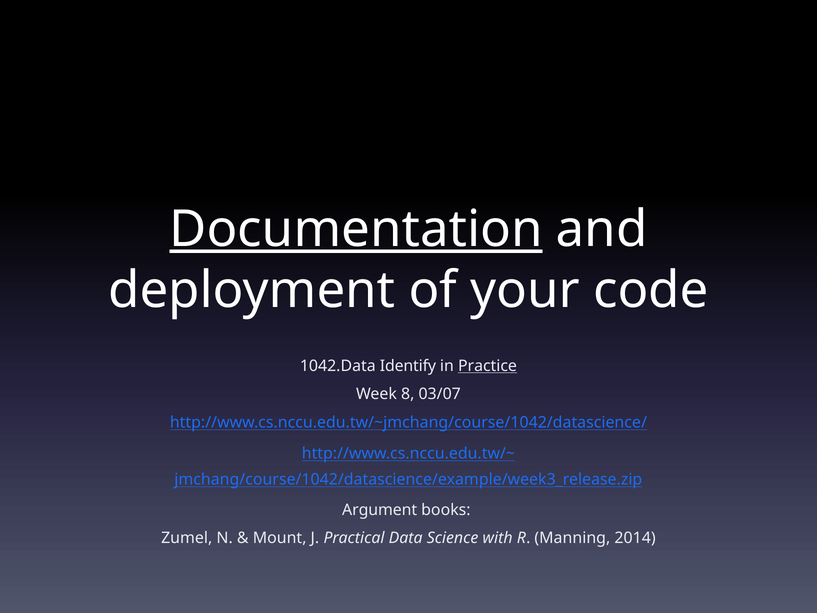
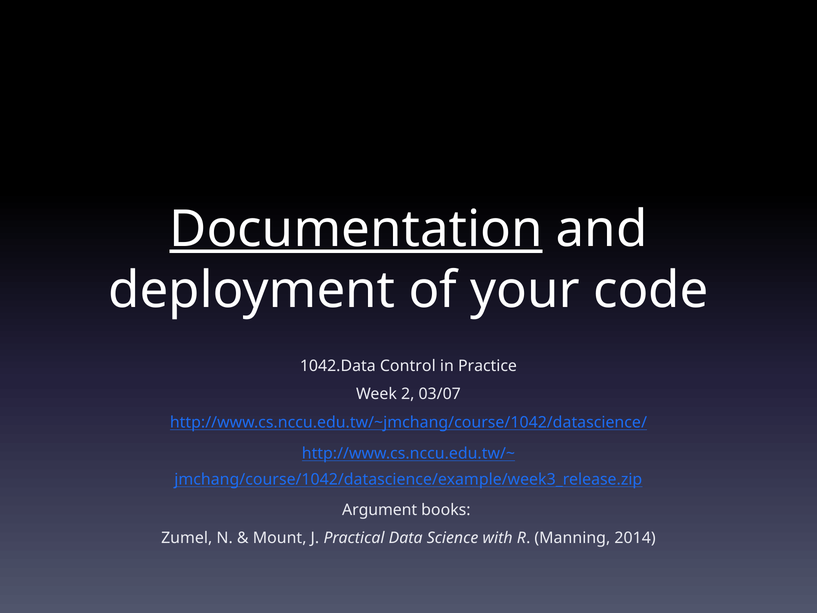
Identify: Identify -> Control
Practice underline: present -> none
8: 8 -> 2
